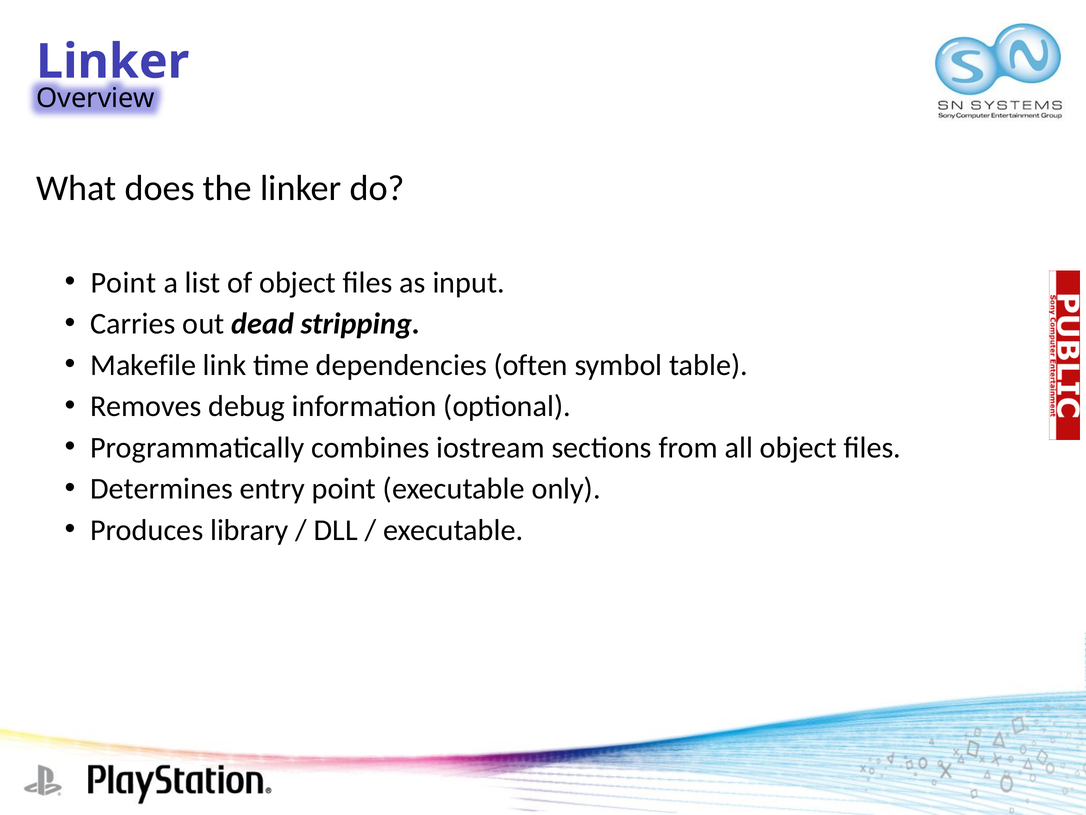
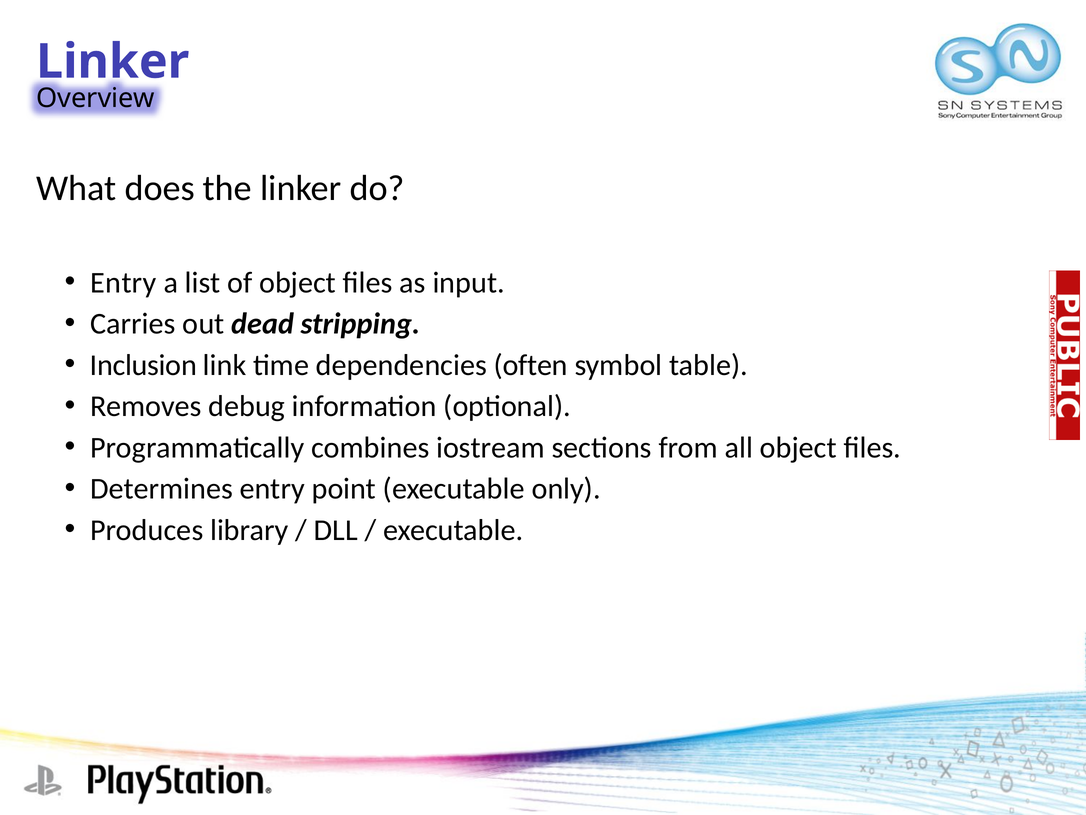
Point at (123, 282): Point -> Entry
Makefile: Makefile -> Inclusion
